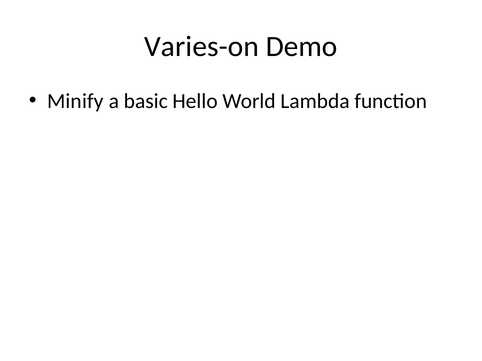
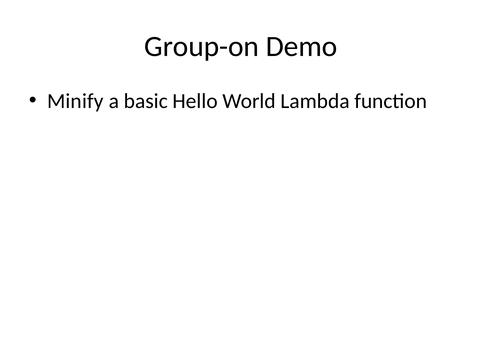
Varies-on: Varies-on -> Group-on
